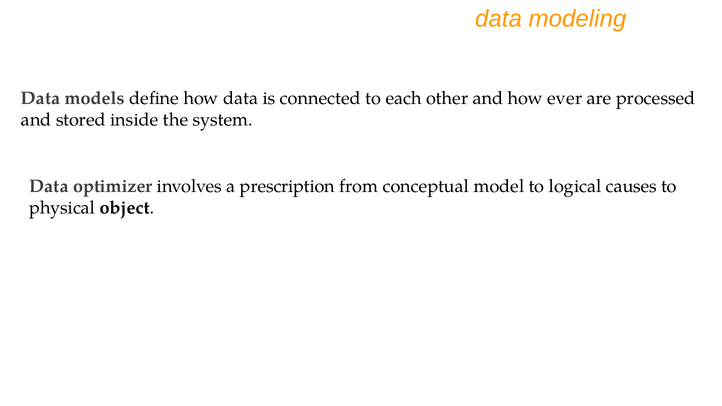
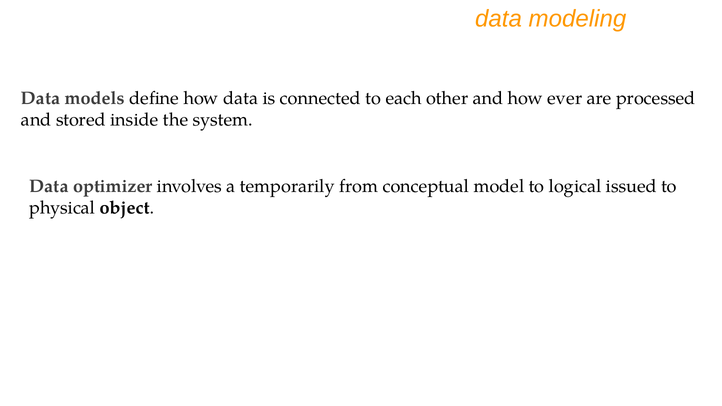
prescription: prescription -> temporarily
causes: causes -> issued
